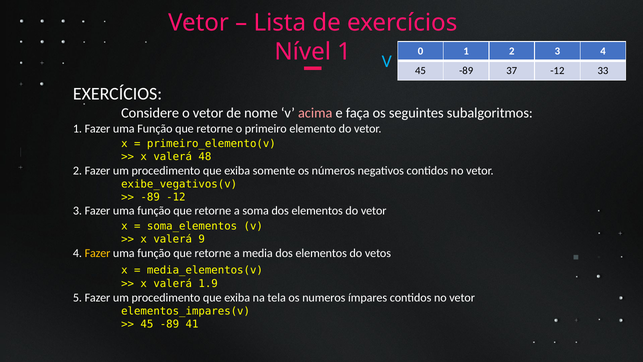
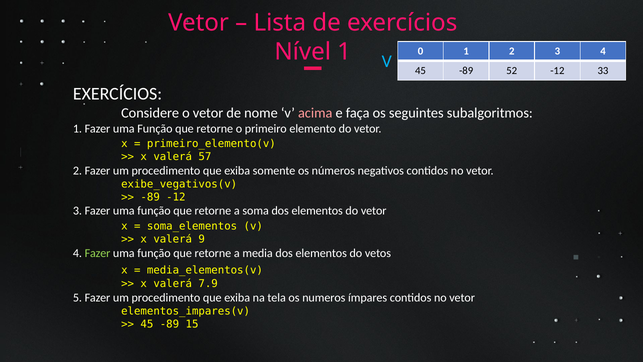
37: 37 -> 52
48: 48 -> 57
Fazer at (98, 253) colour: yellow -> light green
1.9: 1.9 -> 7.9
41: 41 -> 15
